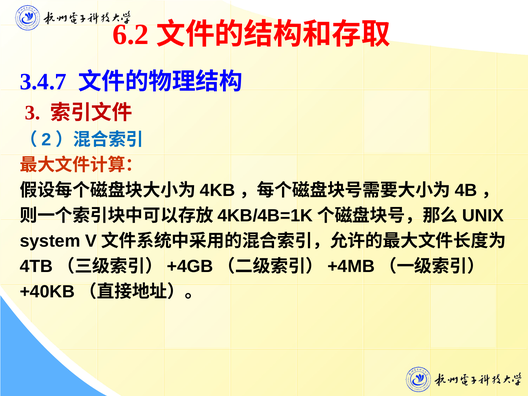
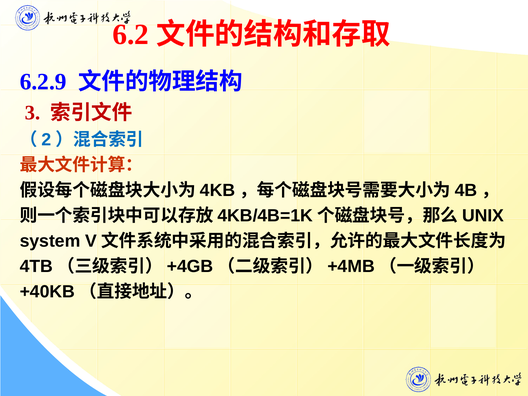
3.4.7: 3.4.7 -> 6.2.9
